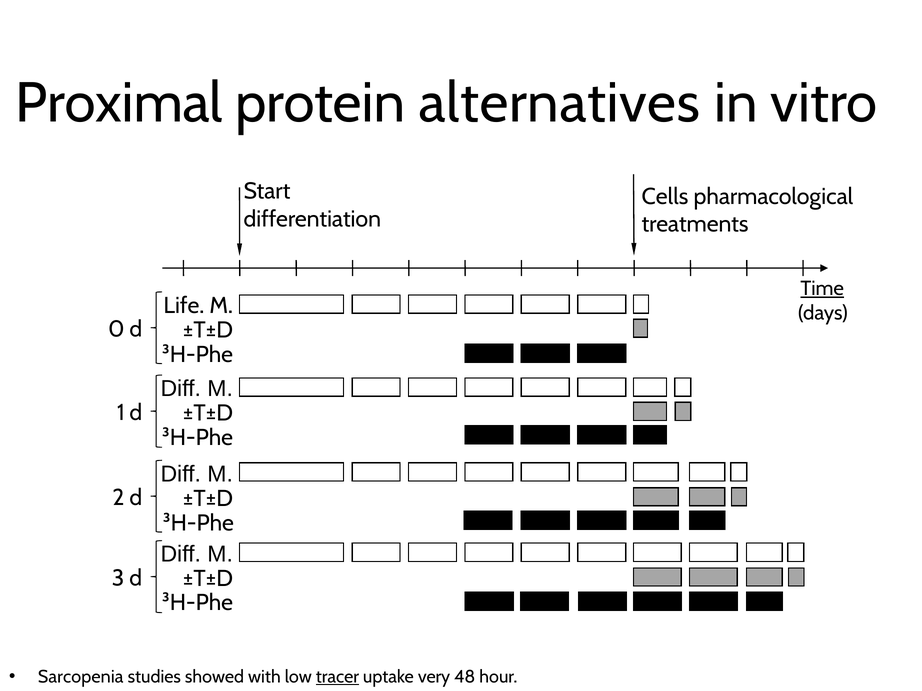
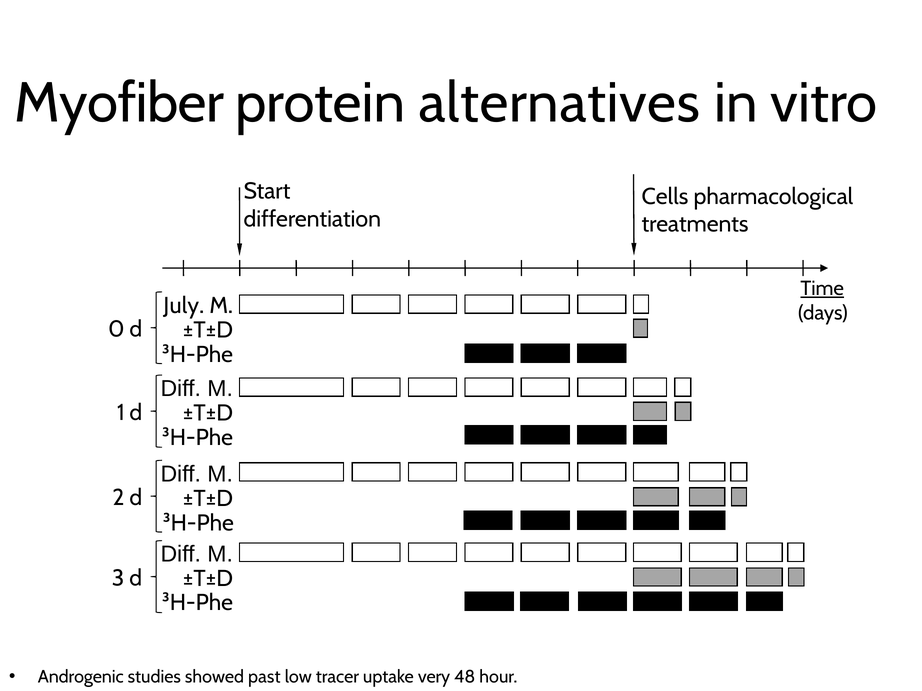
Proximal: Proximal -> Myofiber
Life: Life -> July
Sarcopenia: Sarcopenia -> Androgenic
with: with -> past
tracer underline: present -> none
